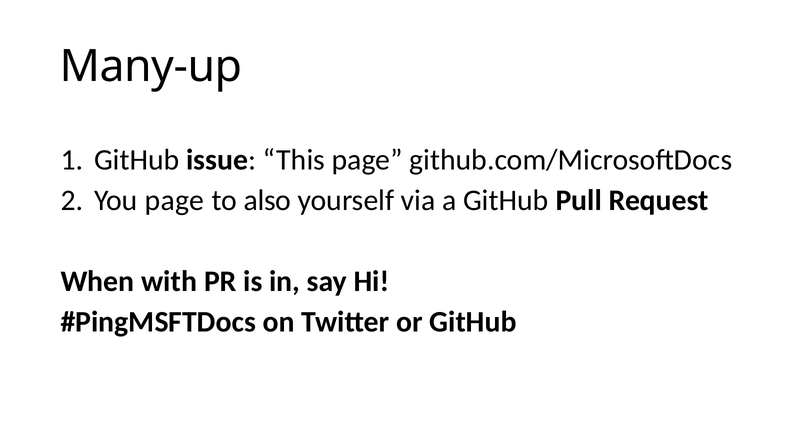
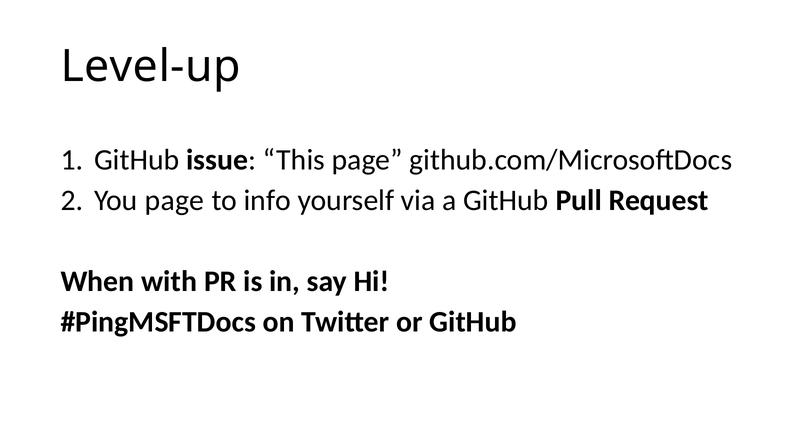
Many-up: Many-up -> Level-up
also: also -> info
